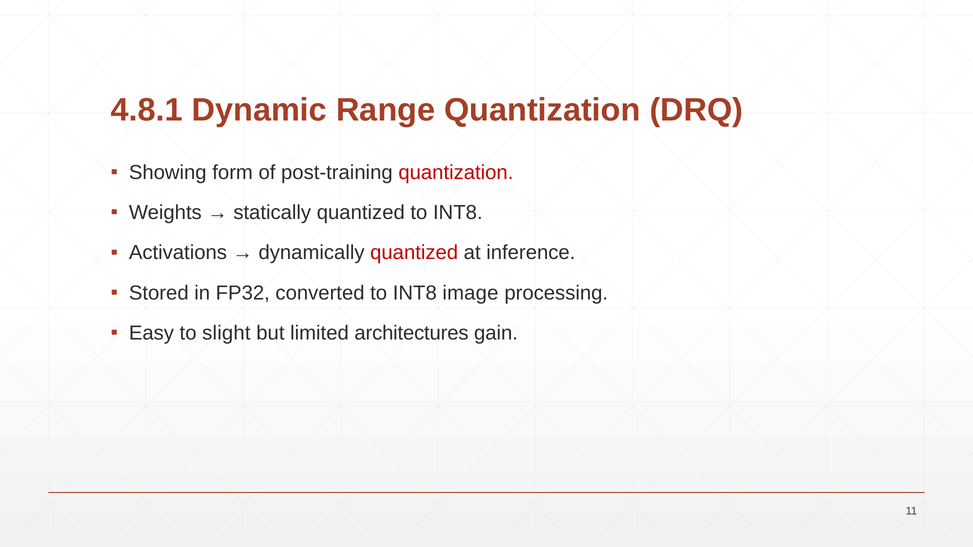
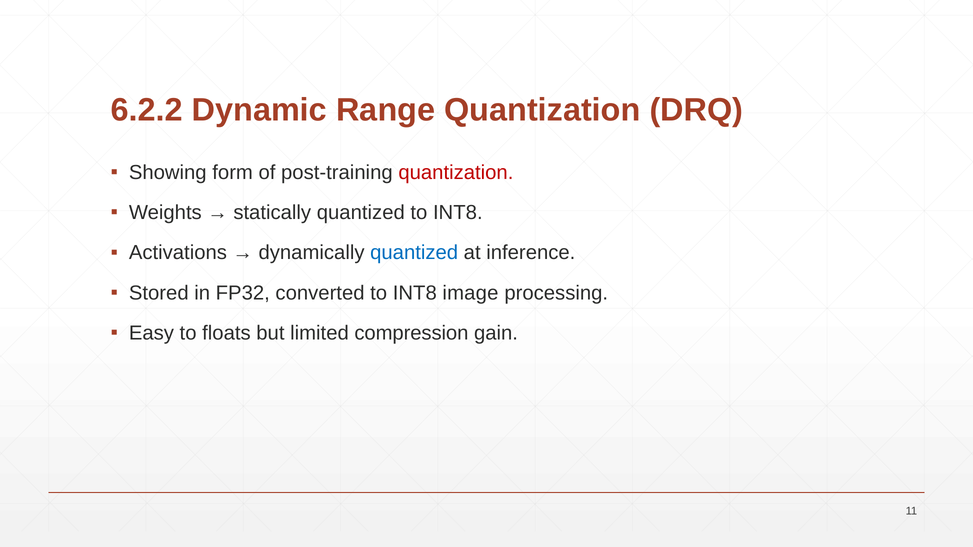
4.8.1: 4.8.1 -> 6.2.2
quantized at (414, 253) colour: red -> blue
slight: slight -> floats
architectures: architectures -> compression
